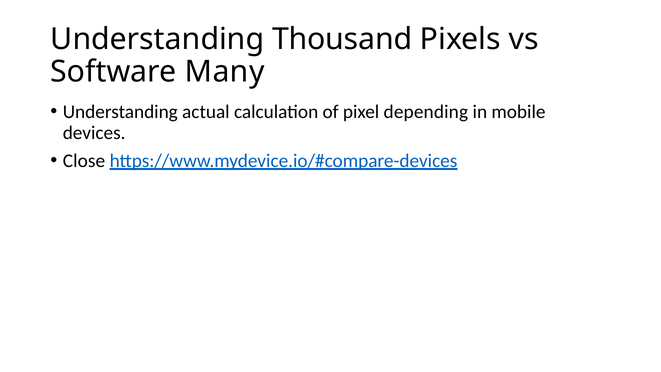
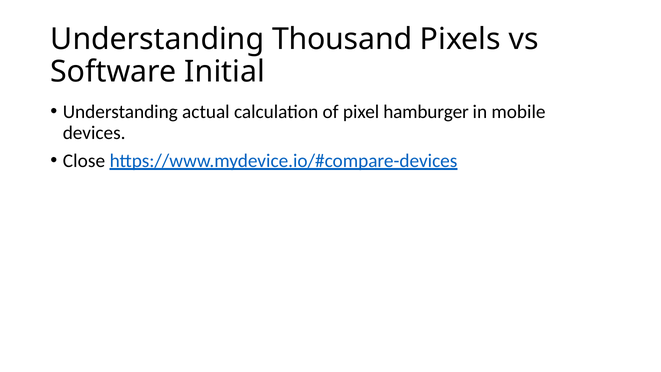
Many: Many -> Initial
depending: depending -> hamburger
